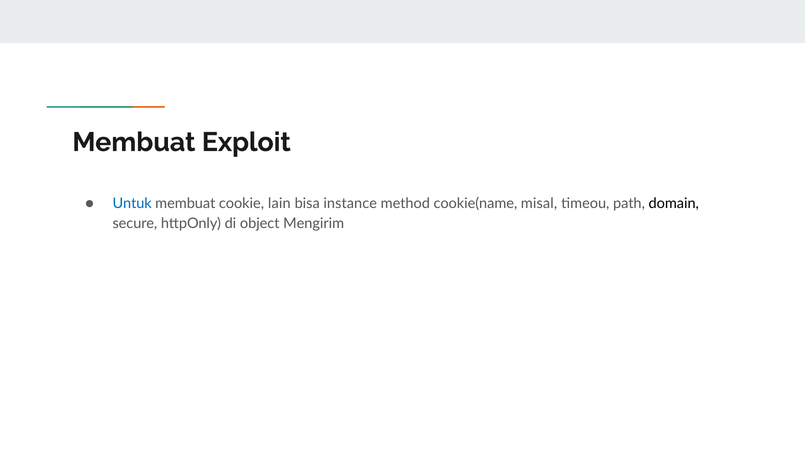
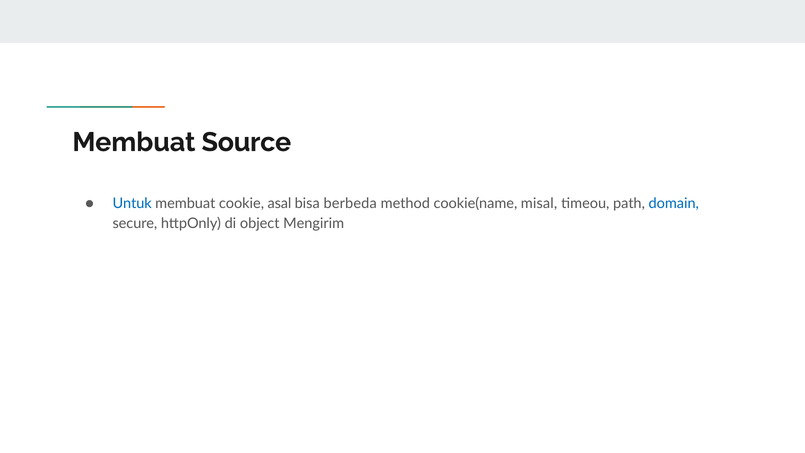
Exploit: Exploit -> Source
lain: lain -> asal
instance: instance -> berbeda
domain colour: black -> blue
